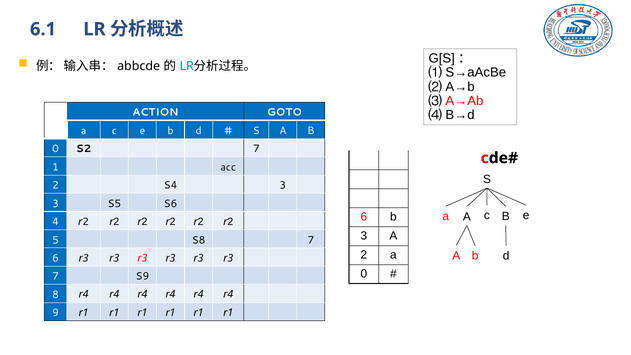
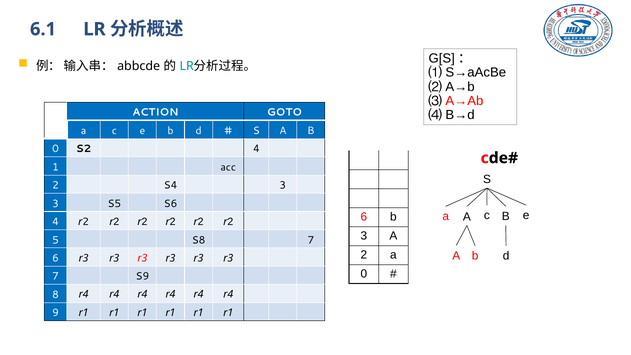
S2 7: 7 -> 4
